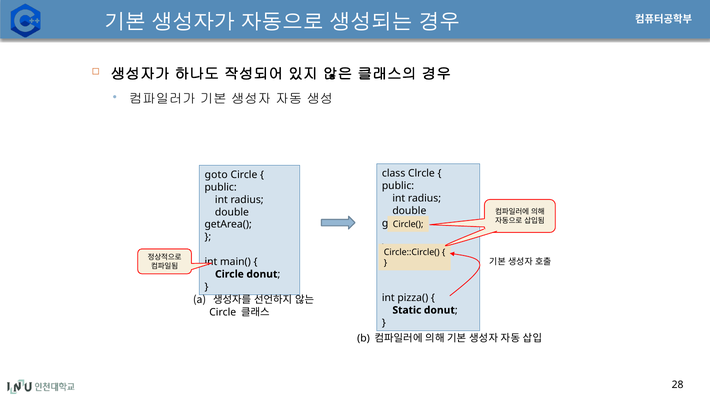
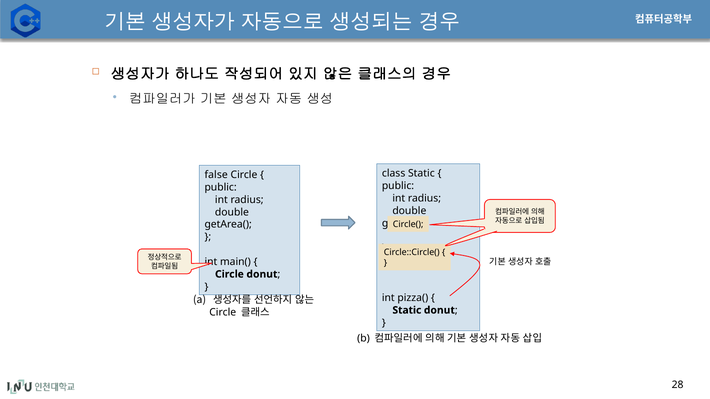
class Clrcle: Clrcle -> Static
goto: goto -> false
